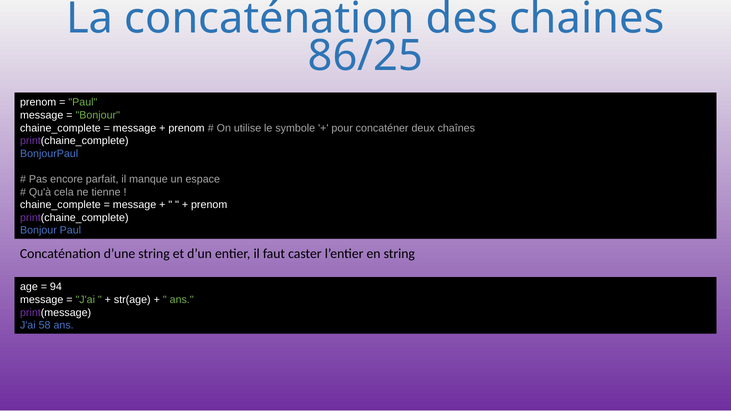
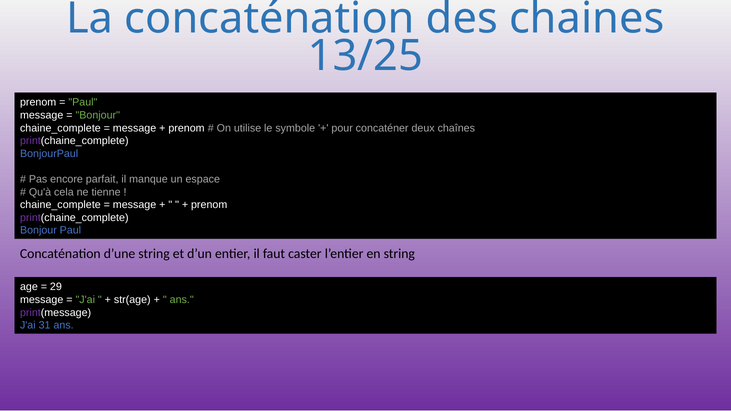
86/25: 86/25 -> 13/25
94: 94 -> 29
58: 58 -> 31
